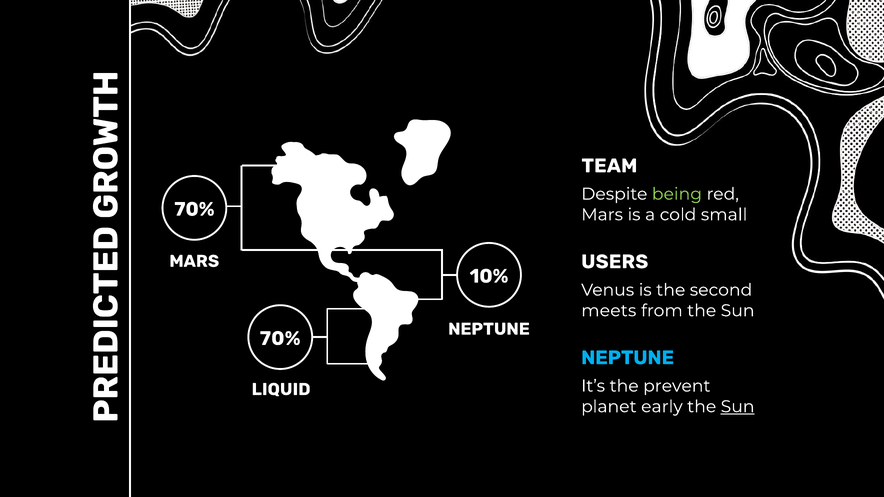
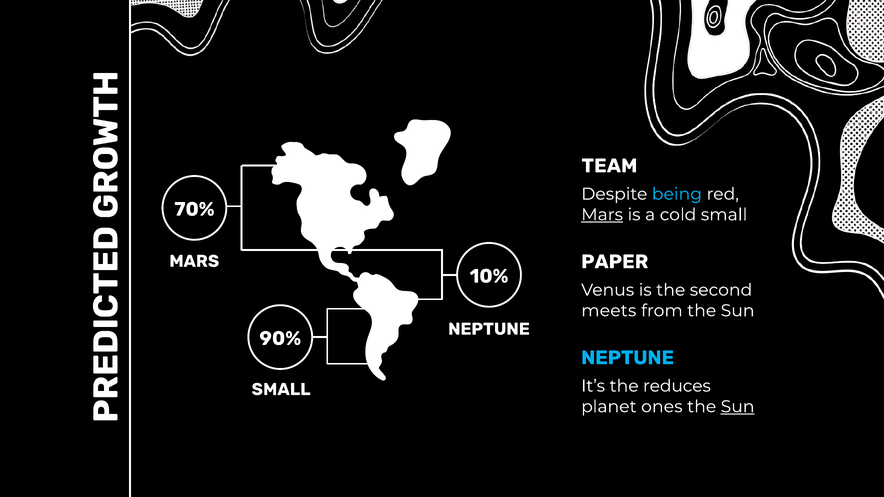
being colour: light green -> light blue
Mars at (602, 215) underline: none -> present
USERS: USERS -> PAPER
70% at (280, 339): 70% -> 90%
prevent: prevent -> reduces
LIQUID at (281, 390): LIQUID -> SMALL
early: early -> ones
